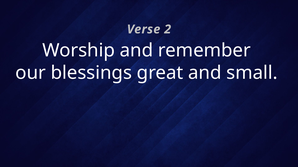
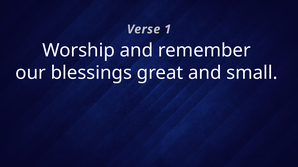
2: 2 -> 1
